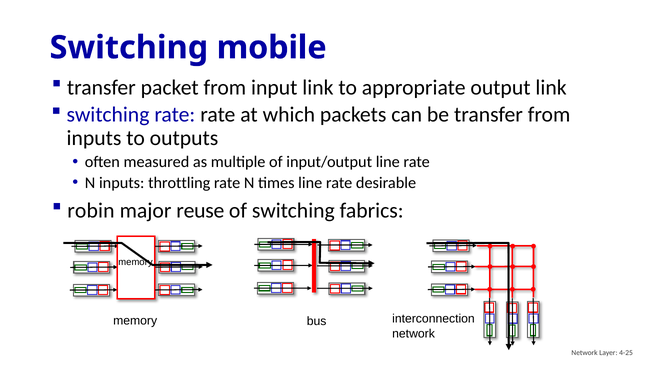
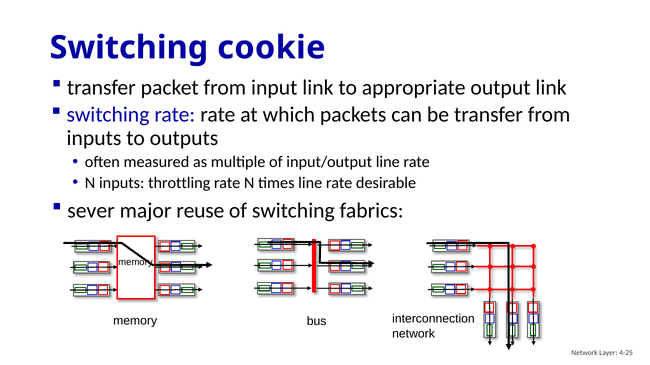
mobile: mobile -> cookie
robin: robin -> sever
